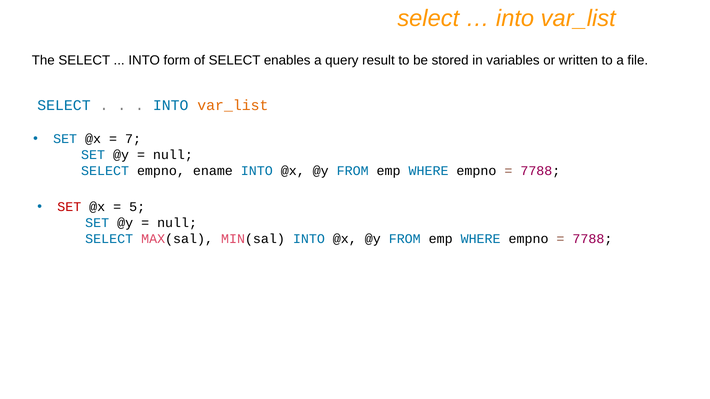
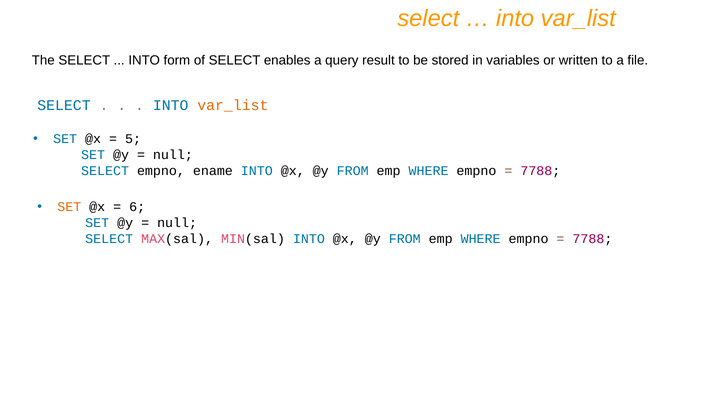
7: 7 -> 5
SET at (69, 207) colour: red -> orange
5: 5 -> 6
